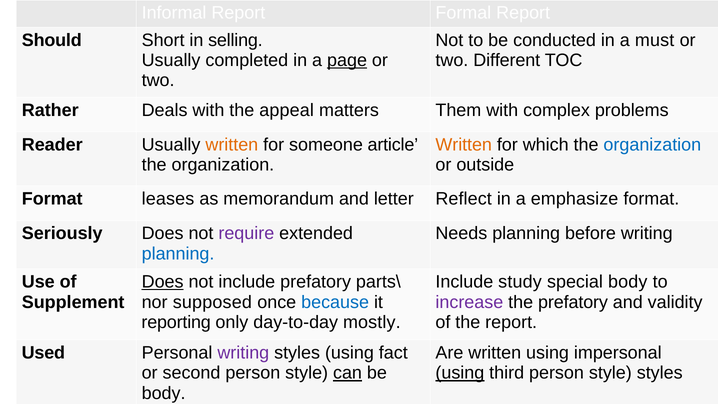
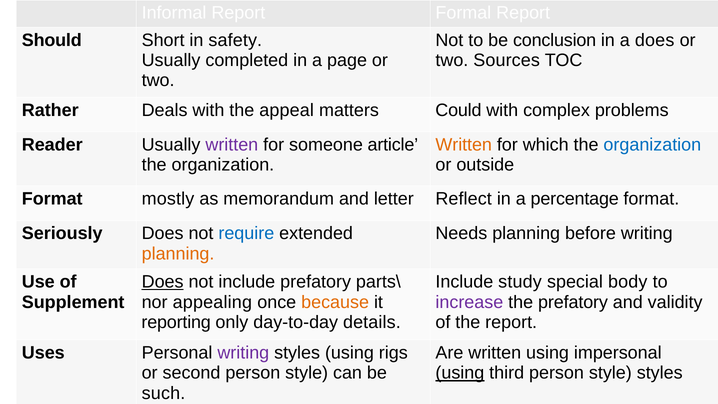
selling: selling -> safety
conducted: conducted -> conclusion
a must: must -> does
page underline: present -> none
Different: Different -> Sources
Them: Them -> Could
written at (232, 145) colour: orange -> purple
leases: leases -> mostly
emphasize: emphasize -> percentage
require colour: purple -> blue
planning at (178, 254) colour: blue -> orange
supposed: supposed -> appealing
because colour: blue -> orange
mostly: mostly -> details
Used: Used -> Uses
fact: fact -> rigs
can underline: present -> none
body at (164, 393): body -> such
